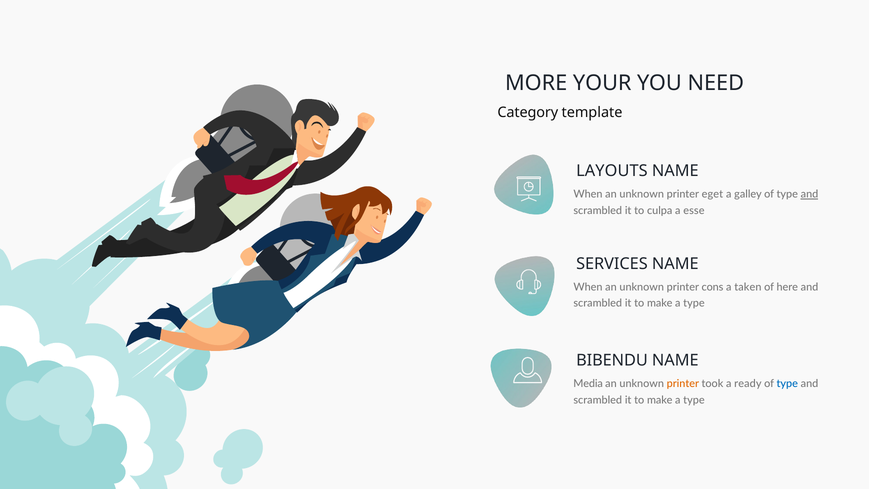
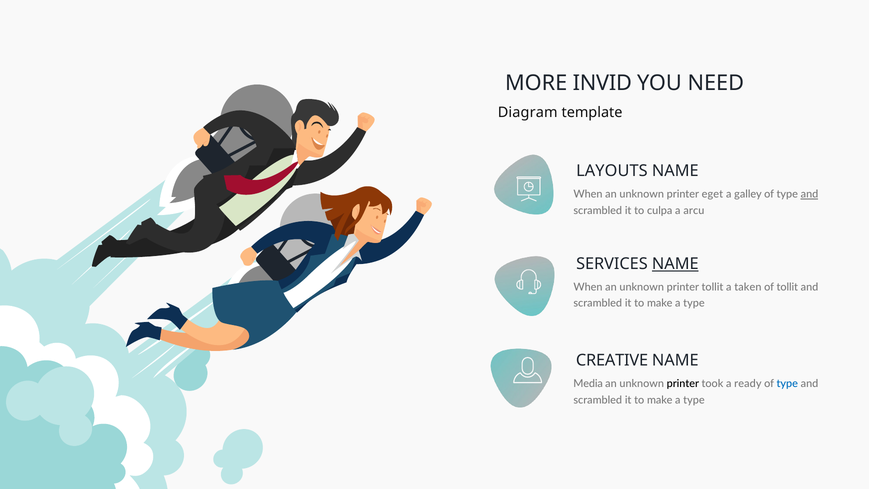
YOUR: YOUR -> INVID
Category: Category -> Diagram
esse: esse -> arcu
NAME at (675, 264) underline: none -> present
printer cons: cons -> tollit
of here: here -> tollit
BIBENDU: BIBENDU -> CREATIVE
printer at (683, 383) colour: orange -> black
